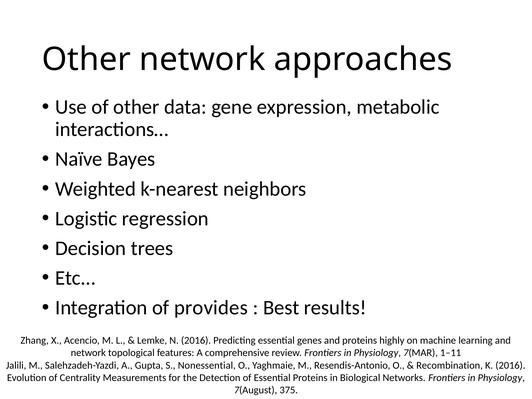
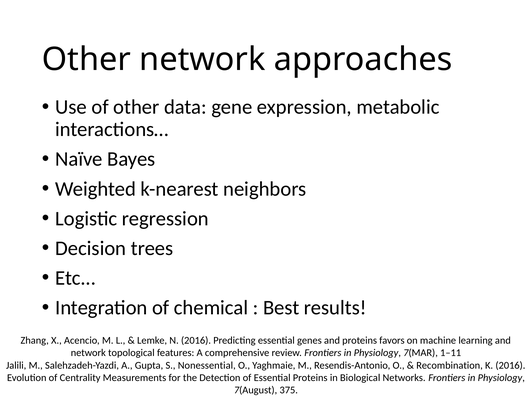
provides: provides -> chemical
highly: highly -> favors
